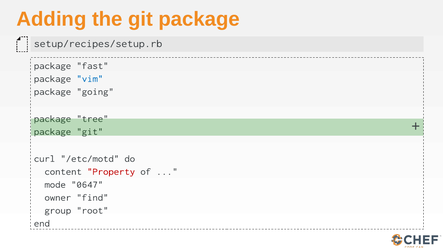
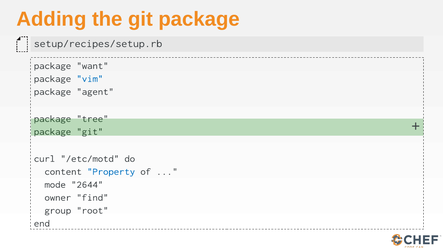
fast: fast -> want
going: going -> agent
Property colour: red -> blue
0647: 0647 -> 2644
